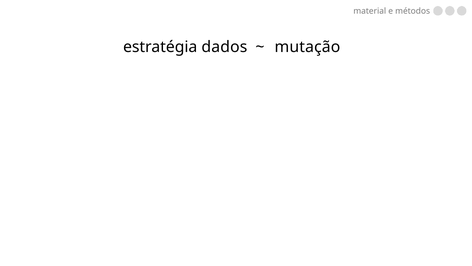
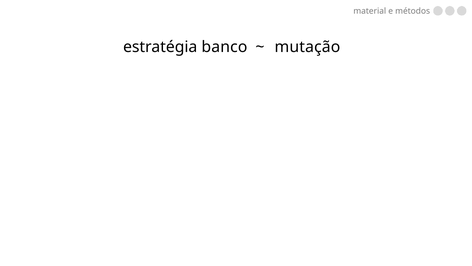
dados: dados -> banco
